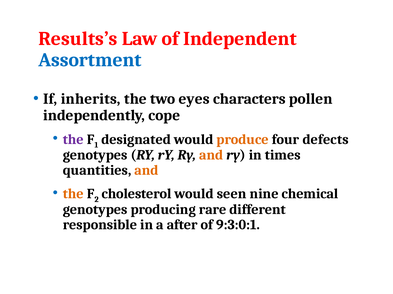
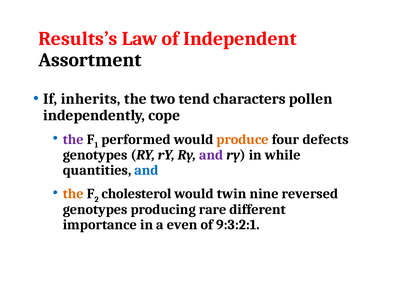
Assortment colour: blue -> black
eyes: eyes -> tend
designated: designated -> performed
and at (211, 155) colour: orange -> purple
times: times -> while
and at (147, 171) colour: orange -> blue
seen: seen -> twin
chemical: chemical -> reversed
responsible: responsible -> importance
after: after -> even
9:3:0:1: 9:3:0:1 -> 9:3:2:1
